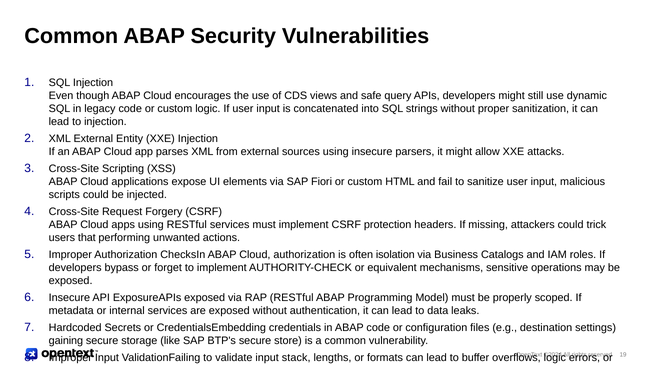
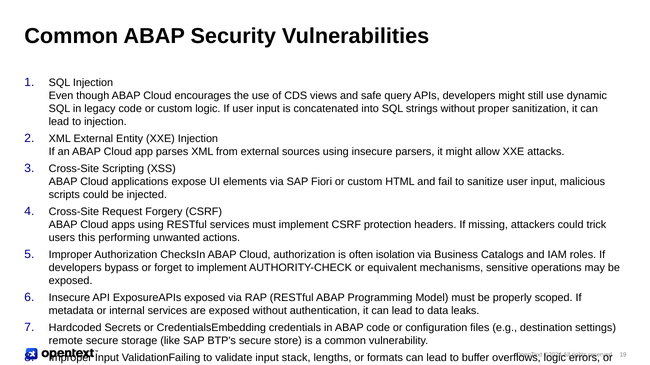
that: that -> this
gaining: gaining -> remote
